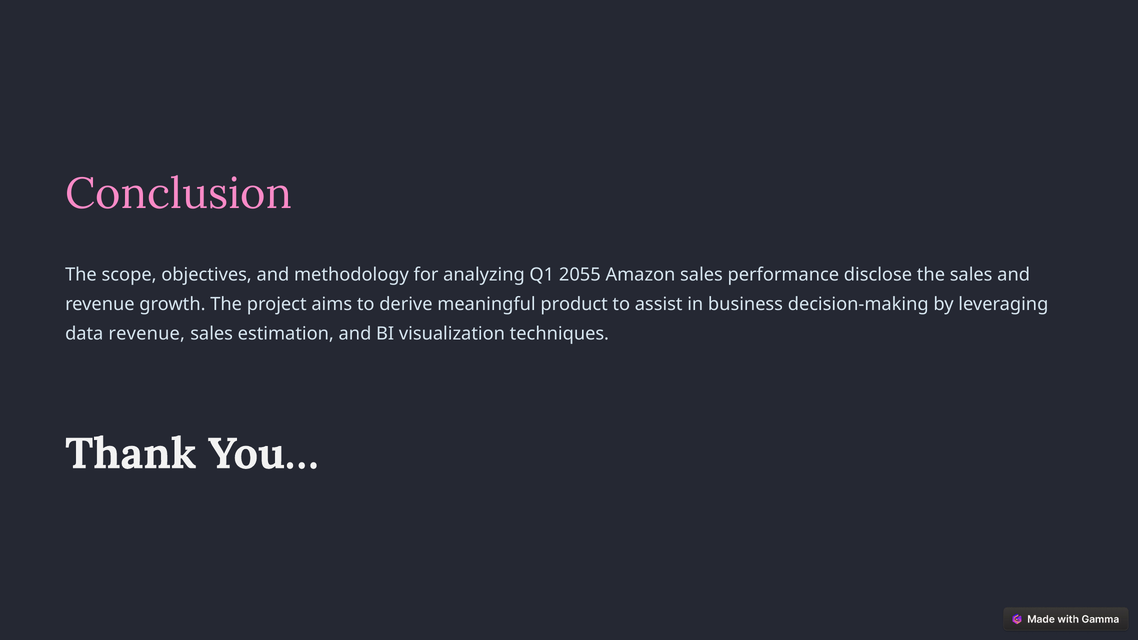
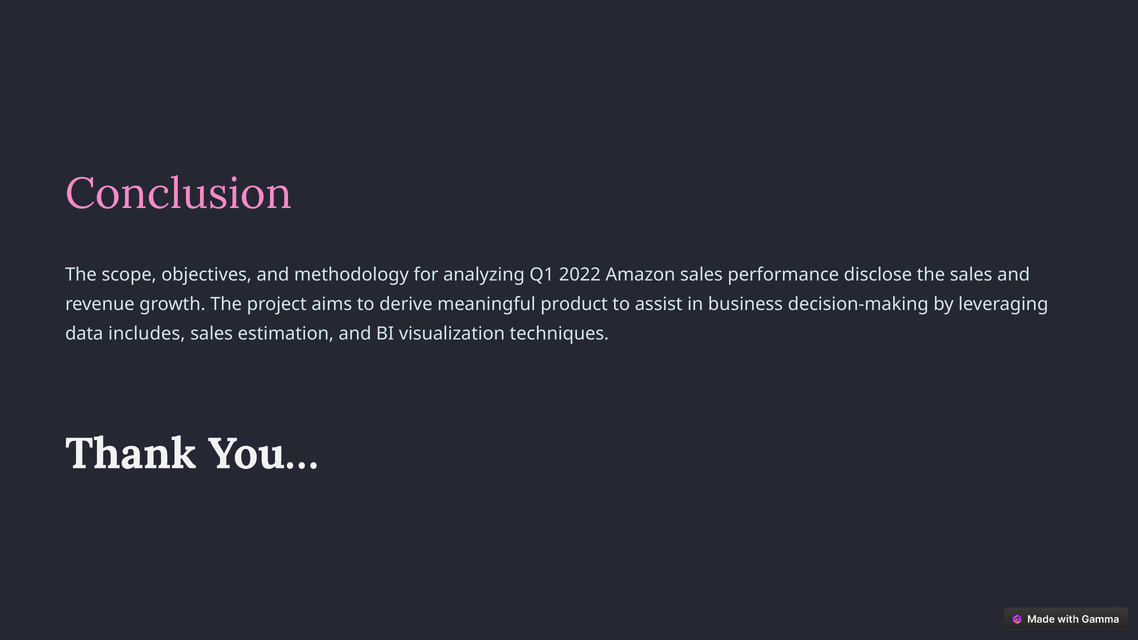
2055: 2055 -> 2022
data revenue: revenue -> includes
